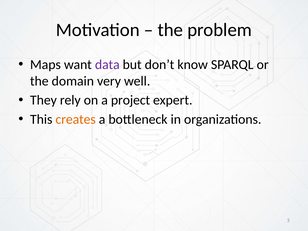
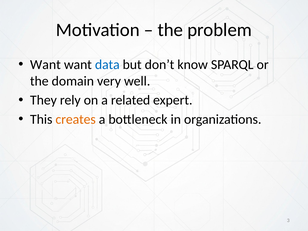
Maps at (45, 65): Maps -> Want
data colour: purple -> blue
project: project -> related
